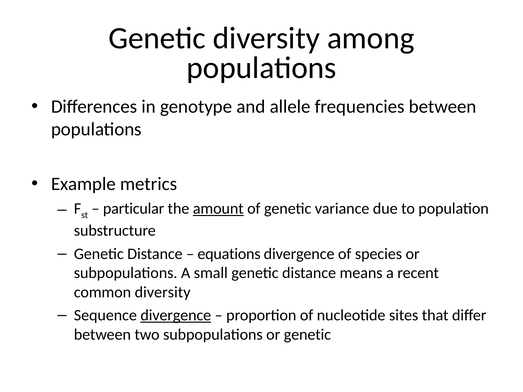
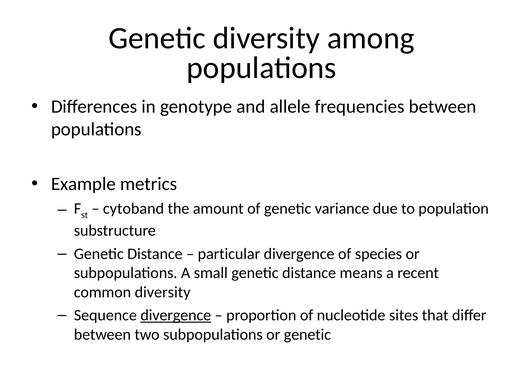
particular: particular -> cytoband
amount underline: present -> none
equations: equations -> particular
